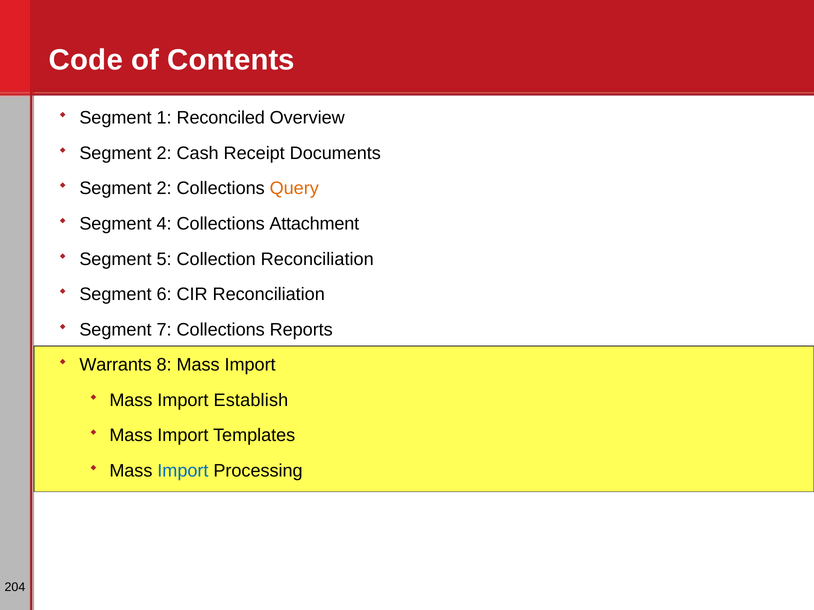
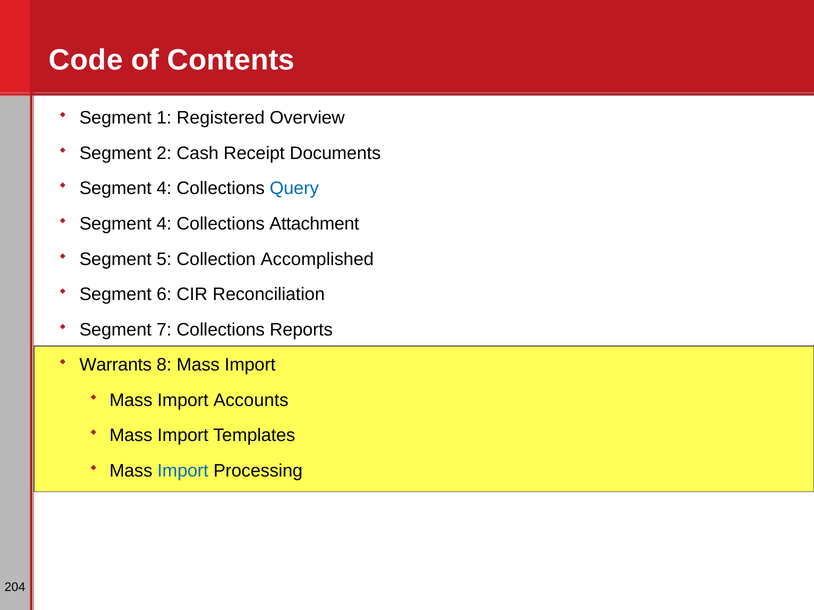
Reconciled: Reconciled -> Registered
2 at (164, 189): 2 -> 4
Query colour: orange -> blue
Collection Reconciliation: Reconciliation -> Accomplished
Establish: Establish -> Accounts
